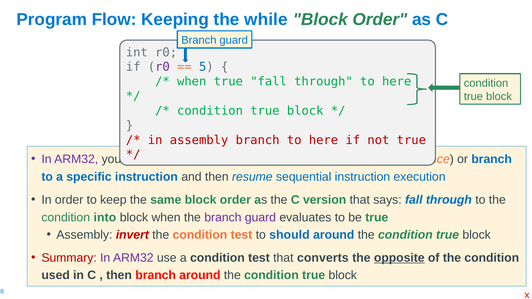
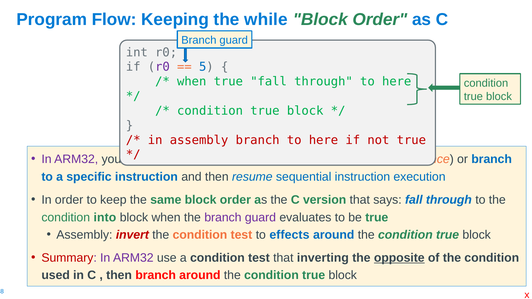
should: should -> effects
converts: converts -> inverting
